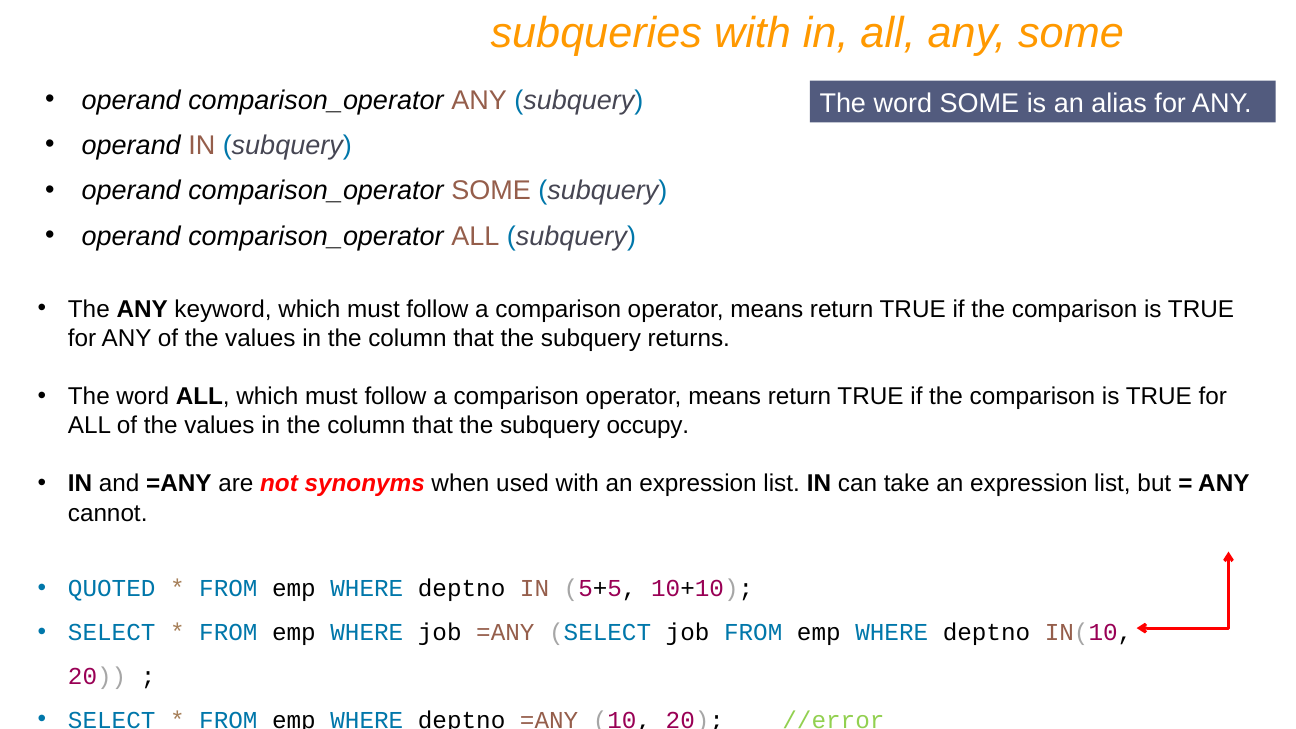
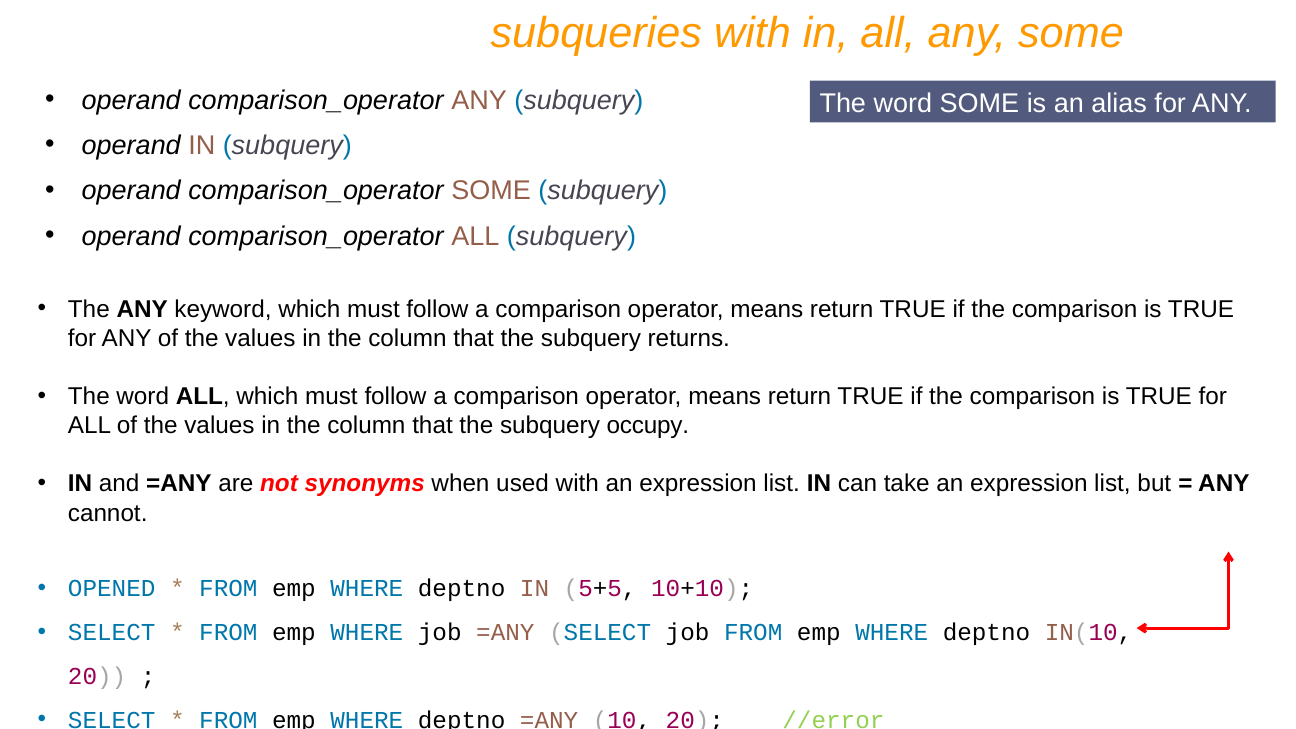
QUOTED: QUOTED -> OPENED
